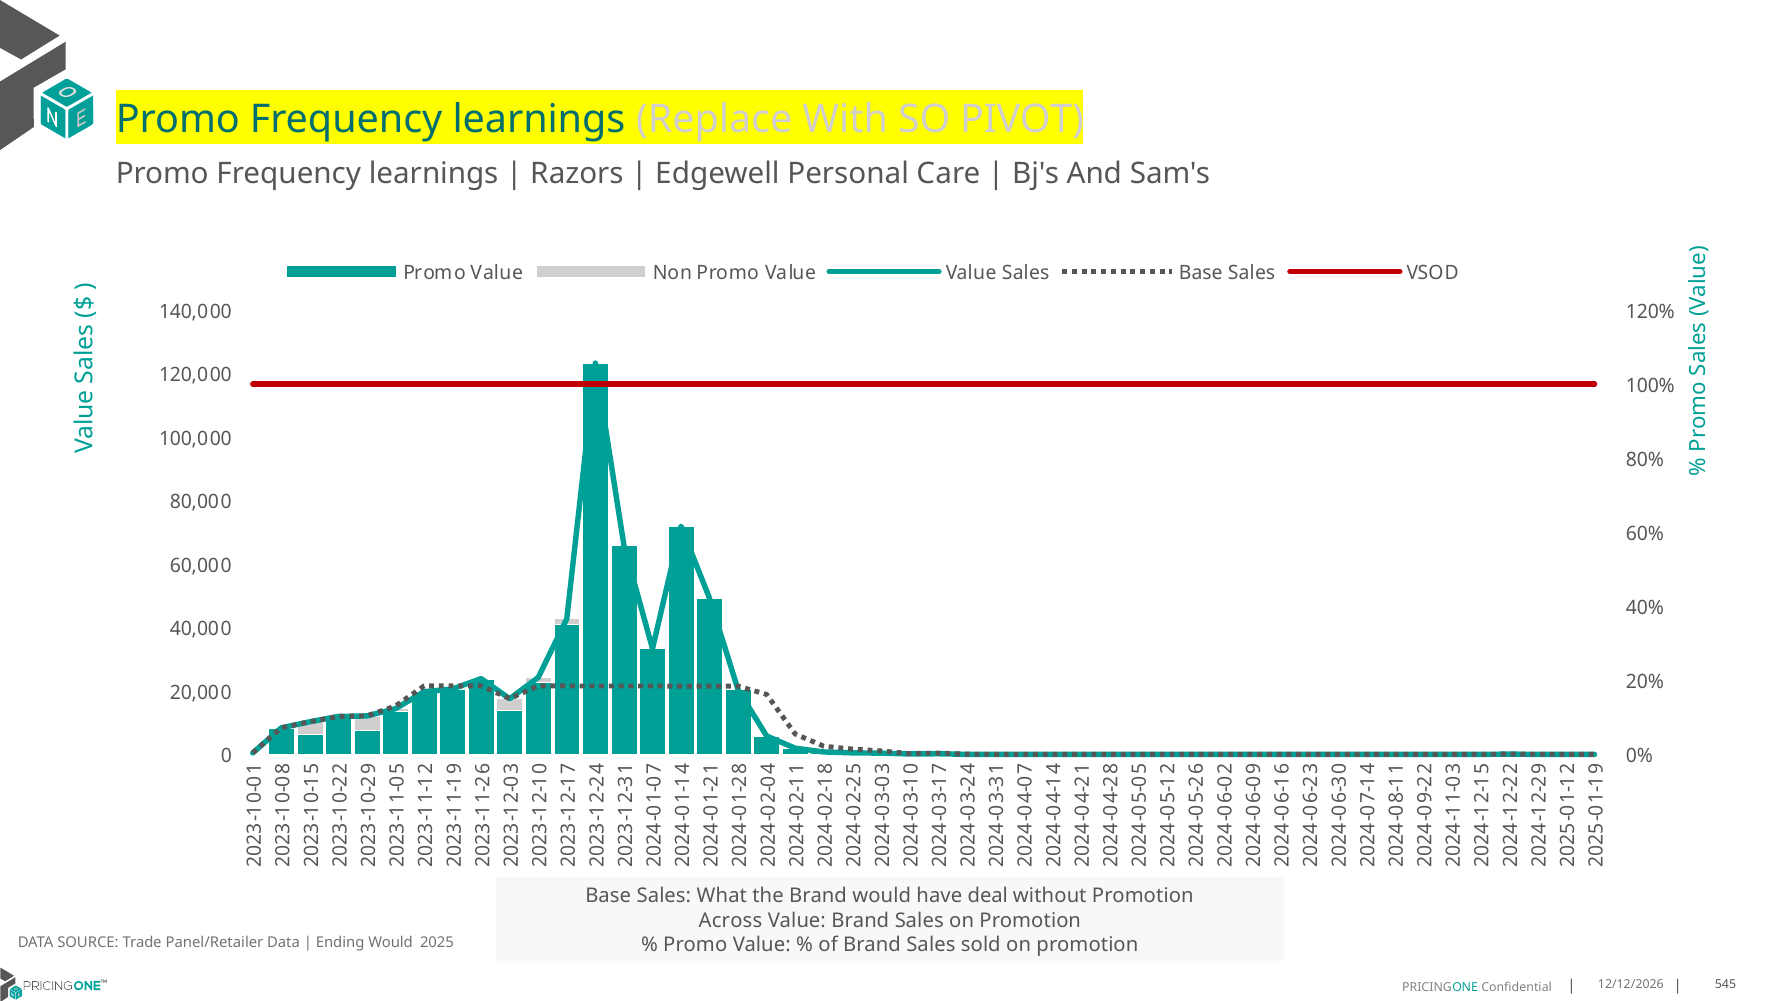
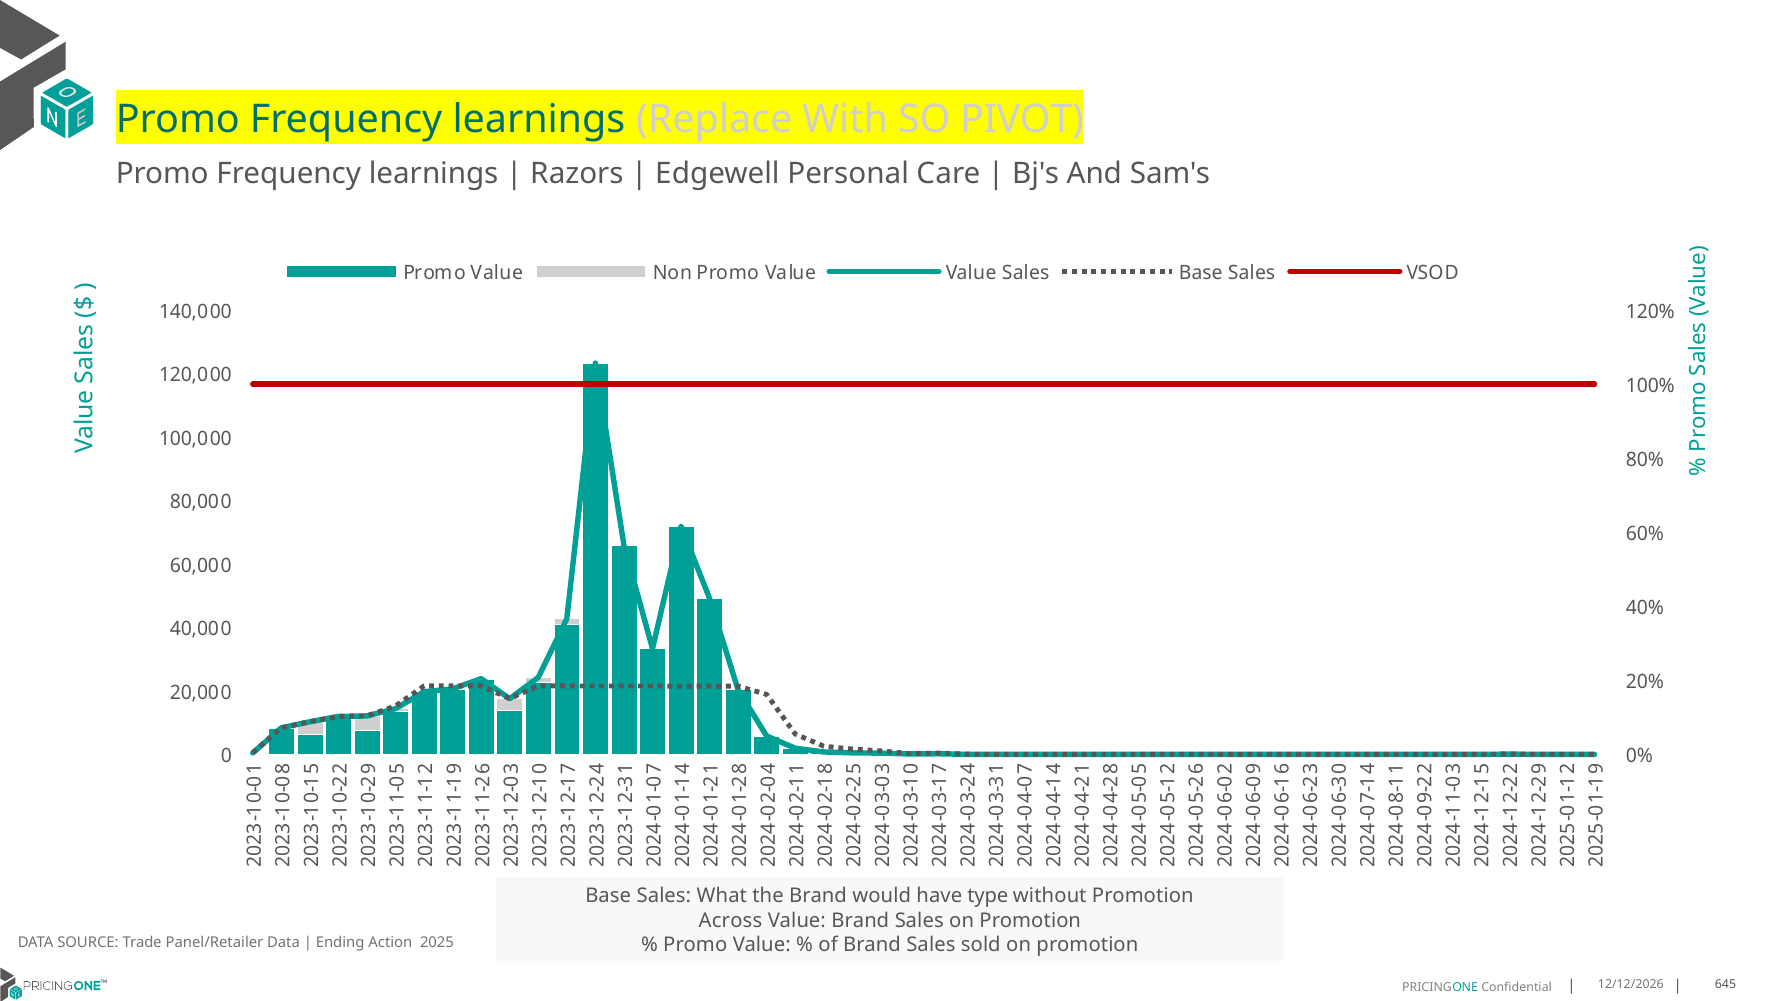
deal: deal -> type
Ending Would: Would -> Action
545: 545 -> 645
